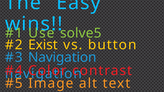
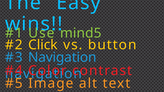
solve5: solve5 -> mind5
Exist: Exist -> Click
